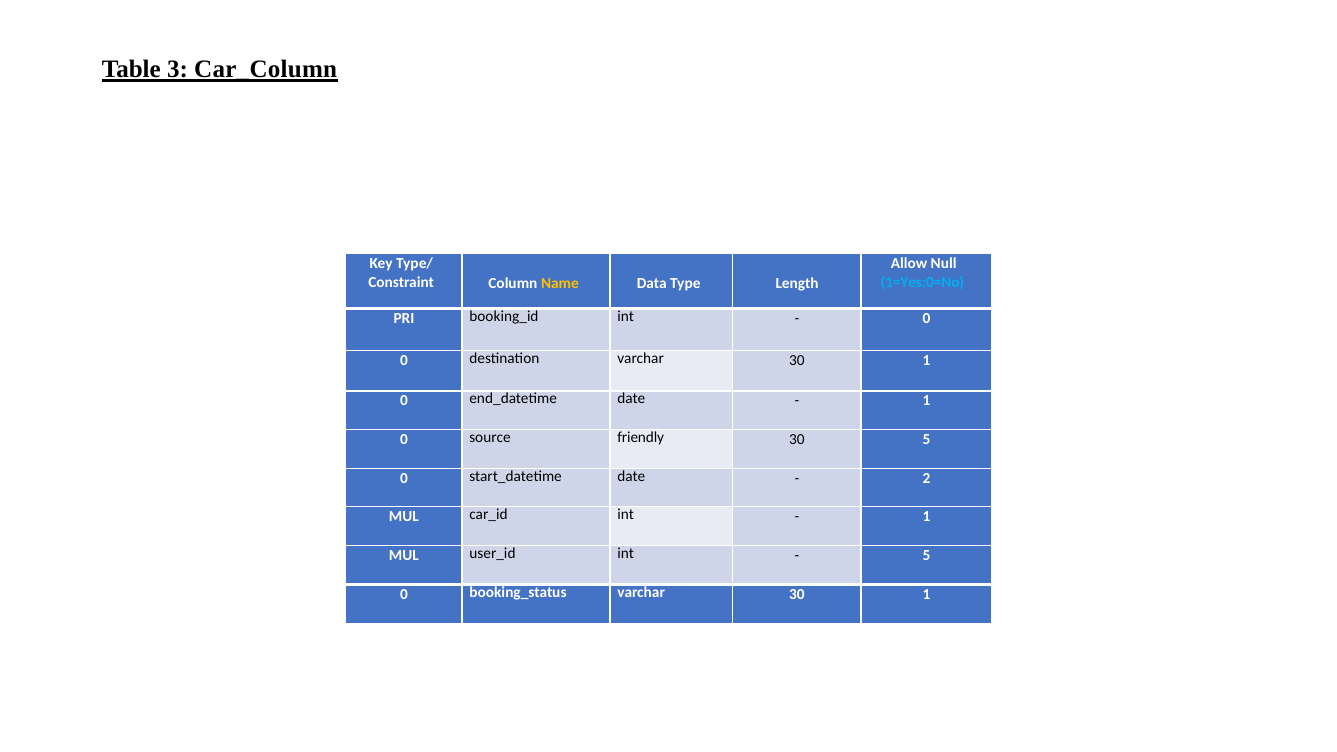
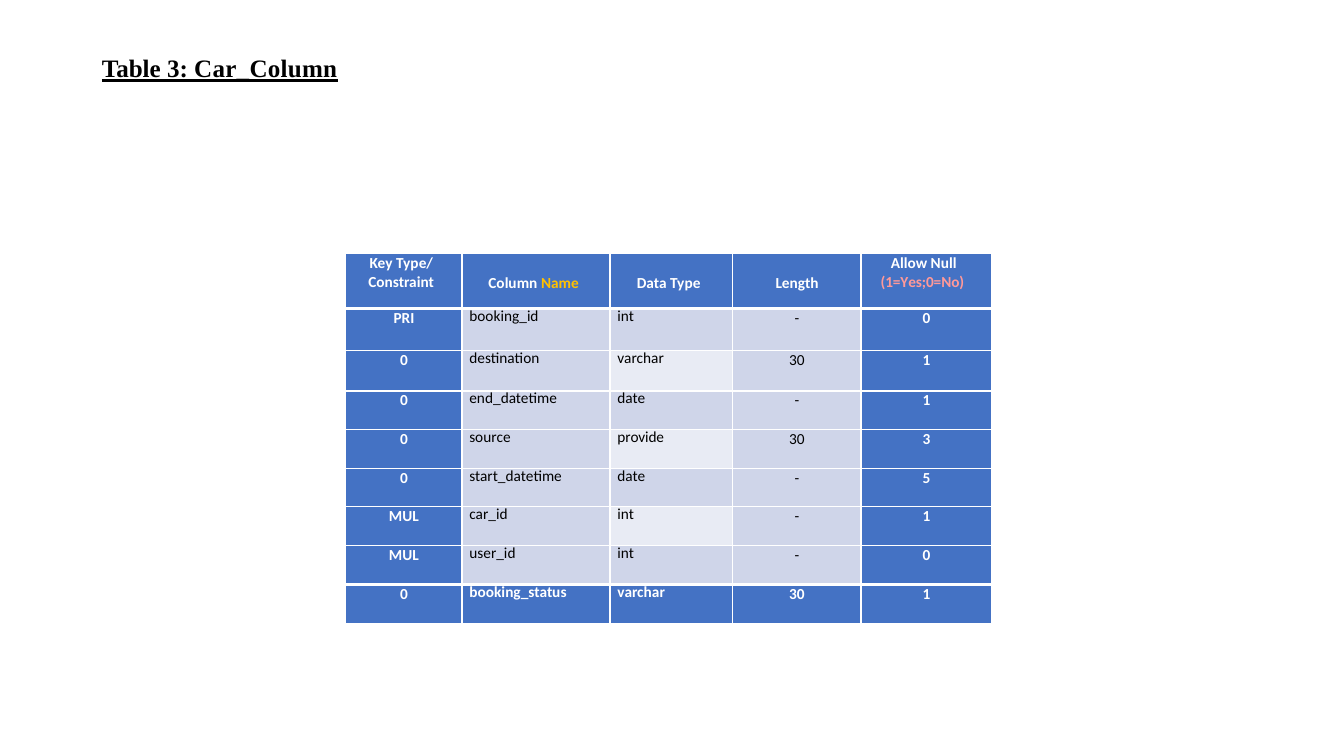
1=Yes;0=No colour: light blue -> pink
friendly: friendly -> provide
30 5: 5 -> 3
2: 2 -> 5
5 at (926, 555): 5 -> 0
